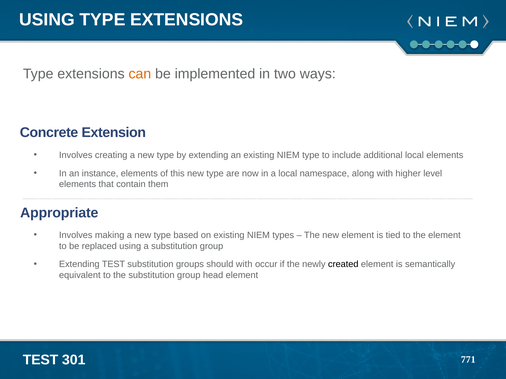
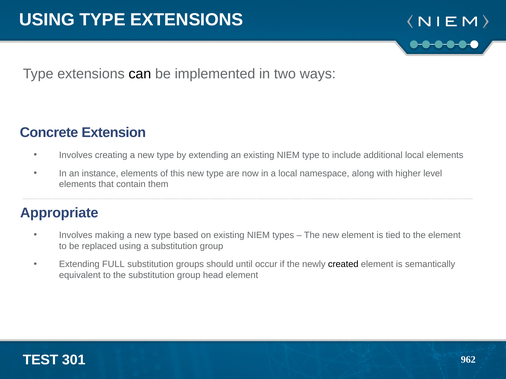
can colour: orange -> black
Extending TEST: TEST -> FULL
should with: with -> until
771: 771 -> 962
